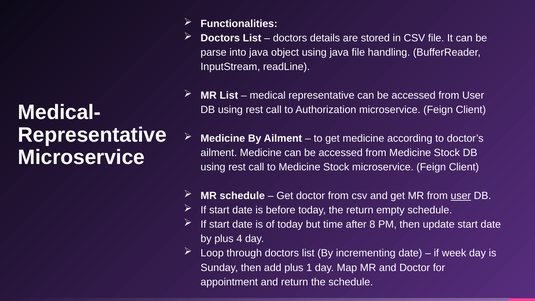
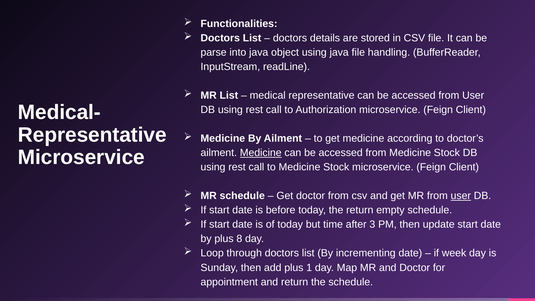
Medicine at (261, 153) underline: none -> present
8: 8 -> 3
4: 4 -> 8
